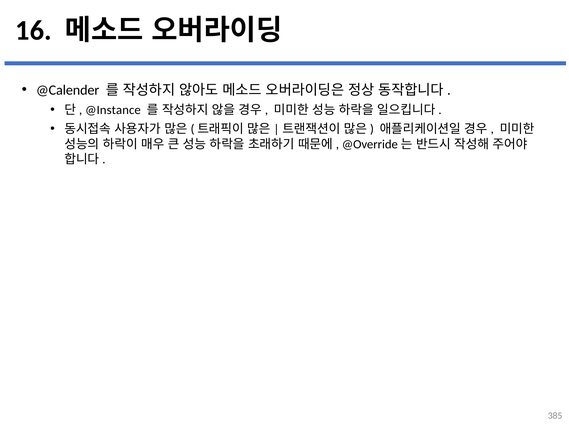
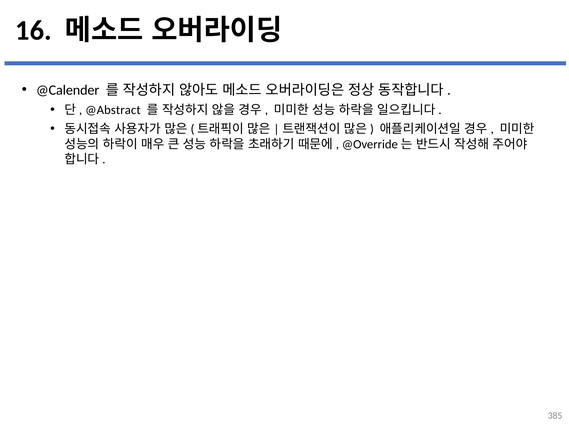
@Instance: @Instance -> @Abstract
